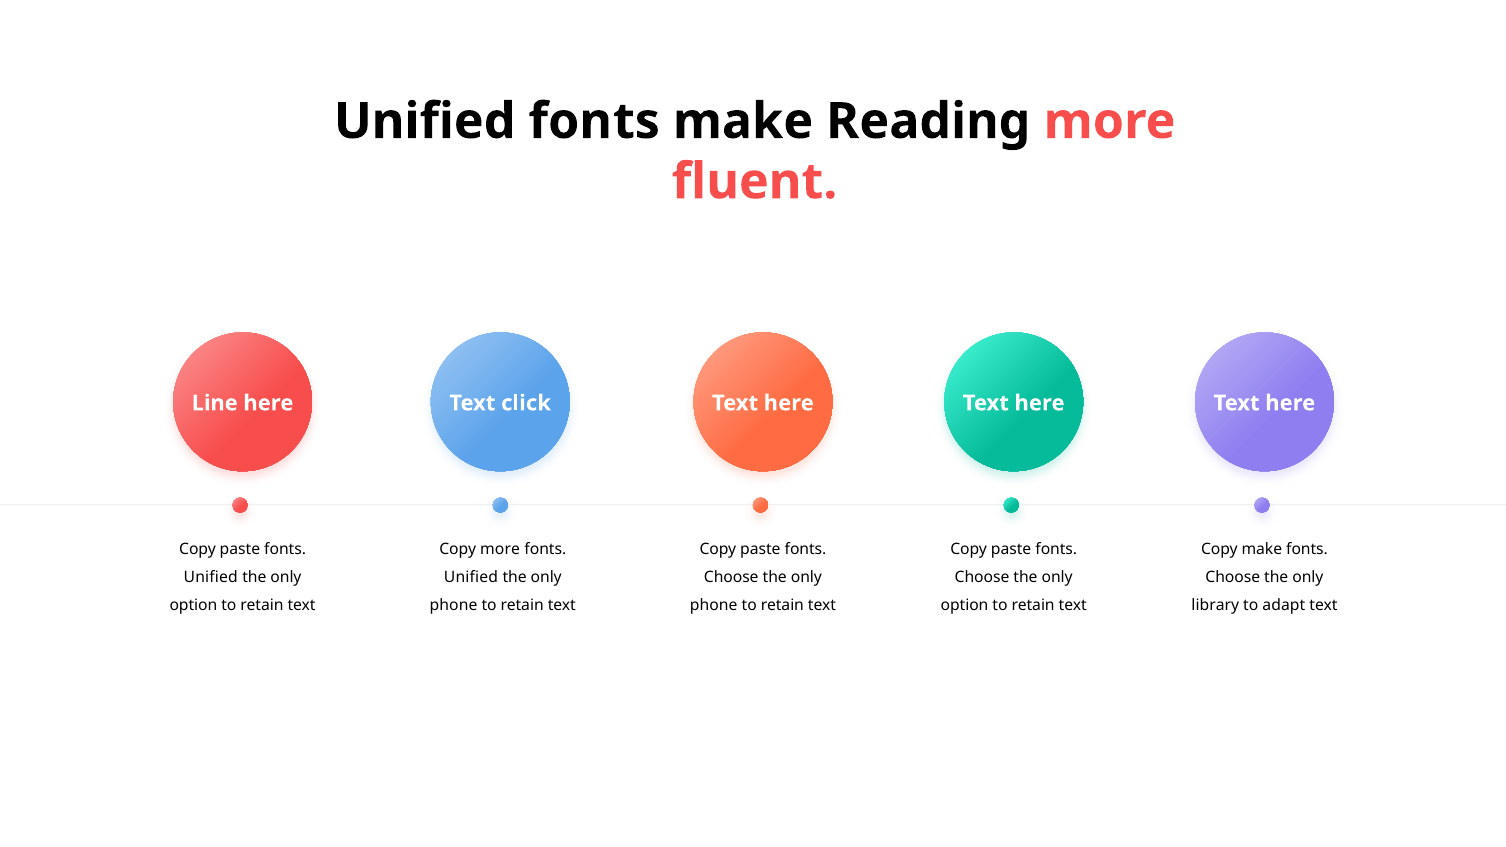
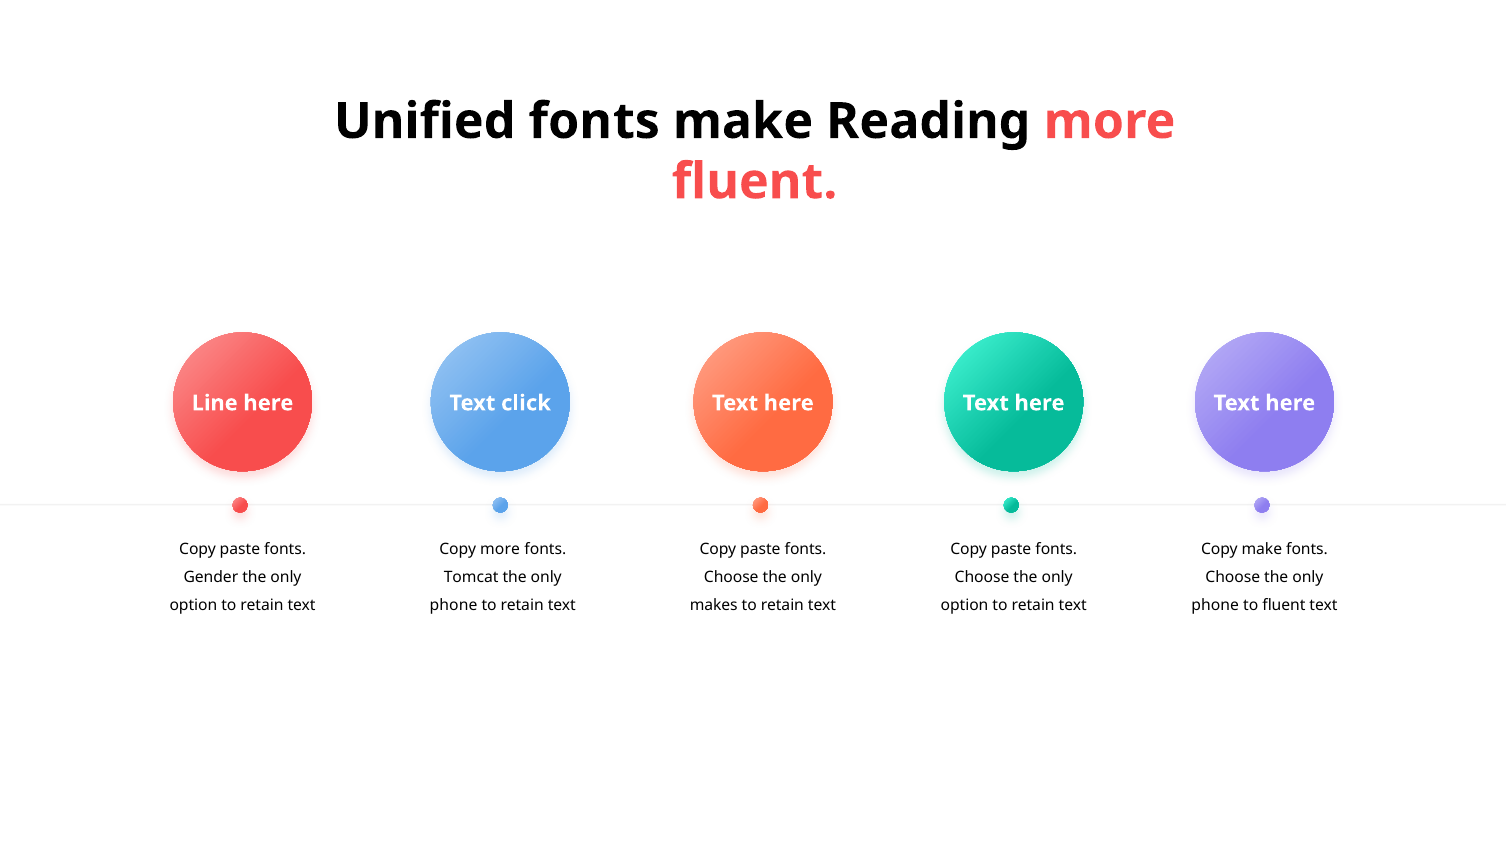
Unified at (211, 577): Unified -> Gender
Unified at (471, 577): Unified -> Tomcat
phone at (714, 606): phone -> makes
library at (1215, 606): library -> phone
to adapt: adapt -> fluent
